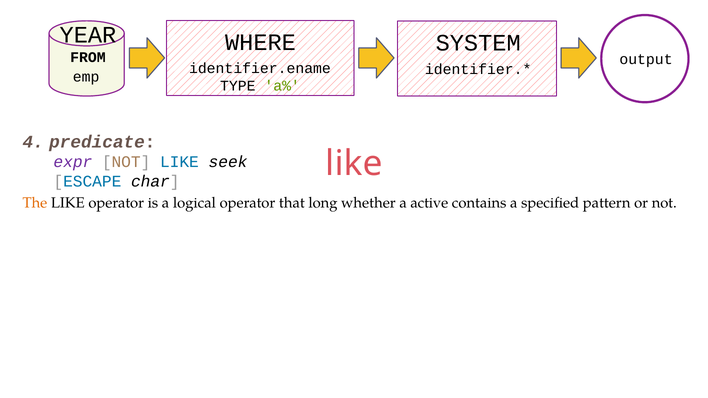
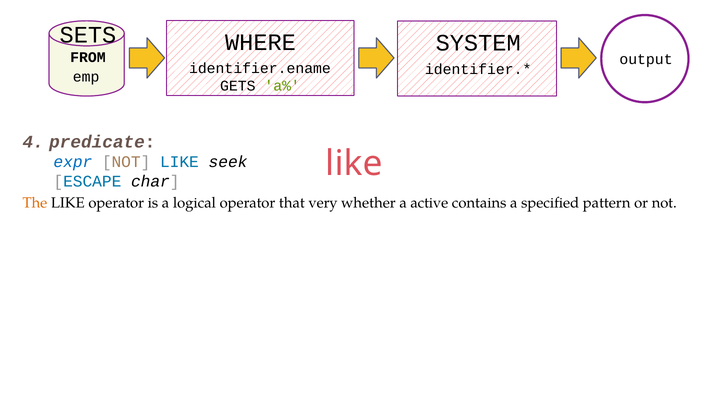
YEAR: YEAR -> SETS
TYPE: TYPE -> GETS
expr colour: purple -> blue
long: long -> very
